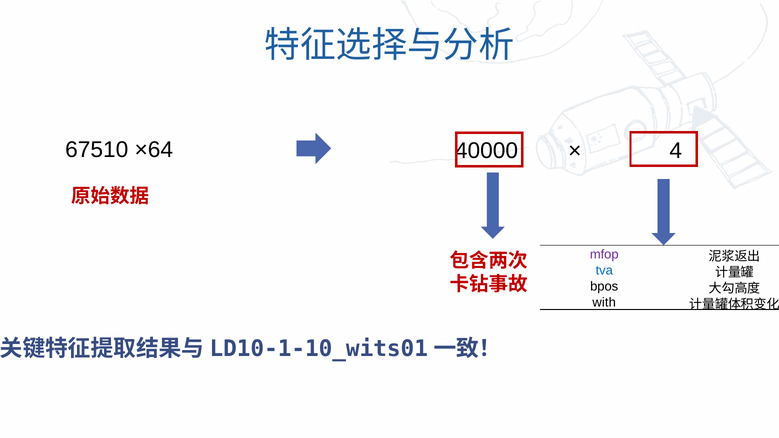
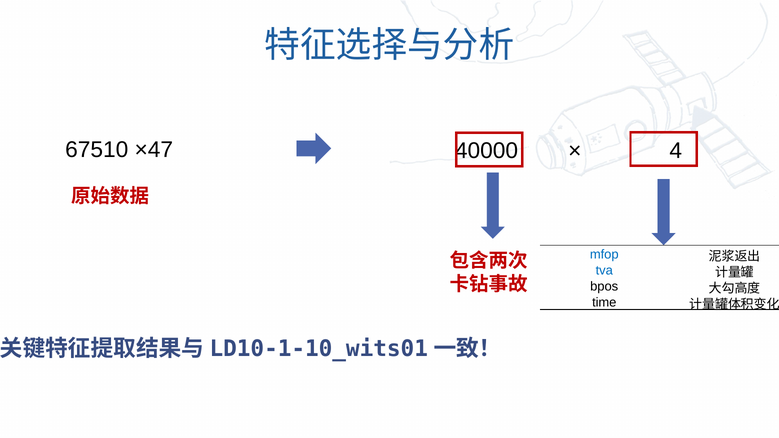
×64: ×64 -> ×47
mfop colour: purple -> blue
with: with -> time
